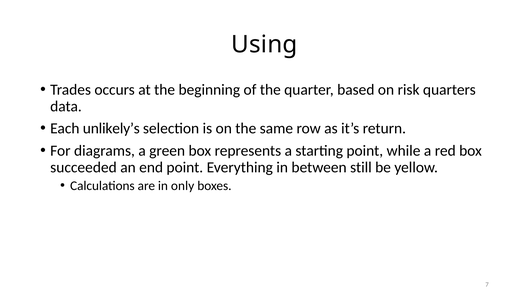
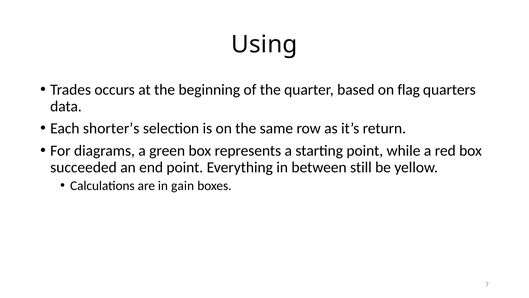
risk: risk -> flag
unlikely’s: unlikely’s -> shorter’s
only: only -> gain
